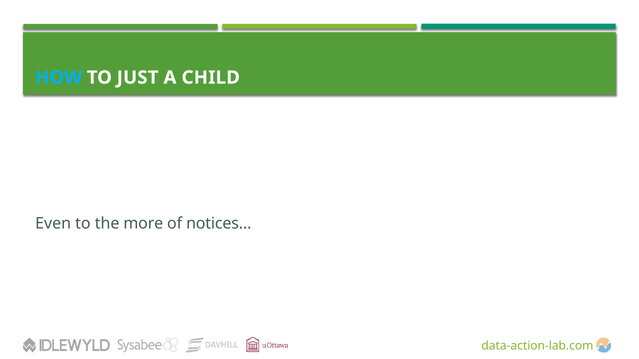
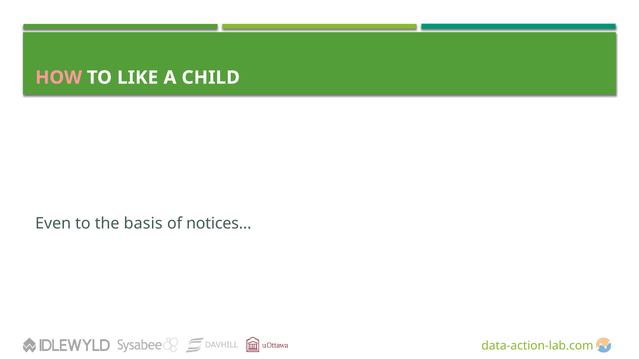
HOW colour: light blue -> pink
JUST: JUST -> LIKE
more: more -> basis
